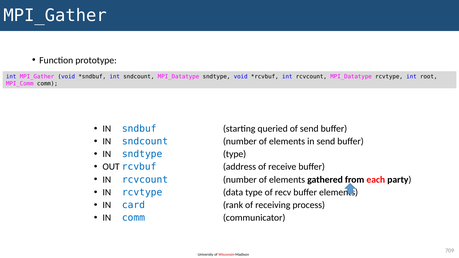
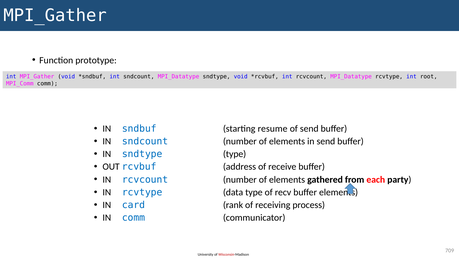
queried: queried -> resume
